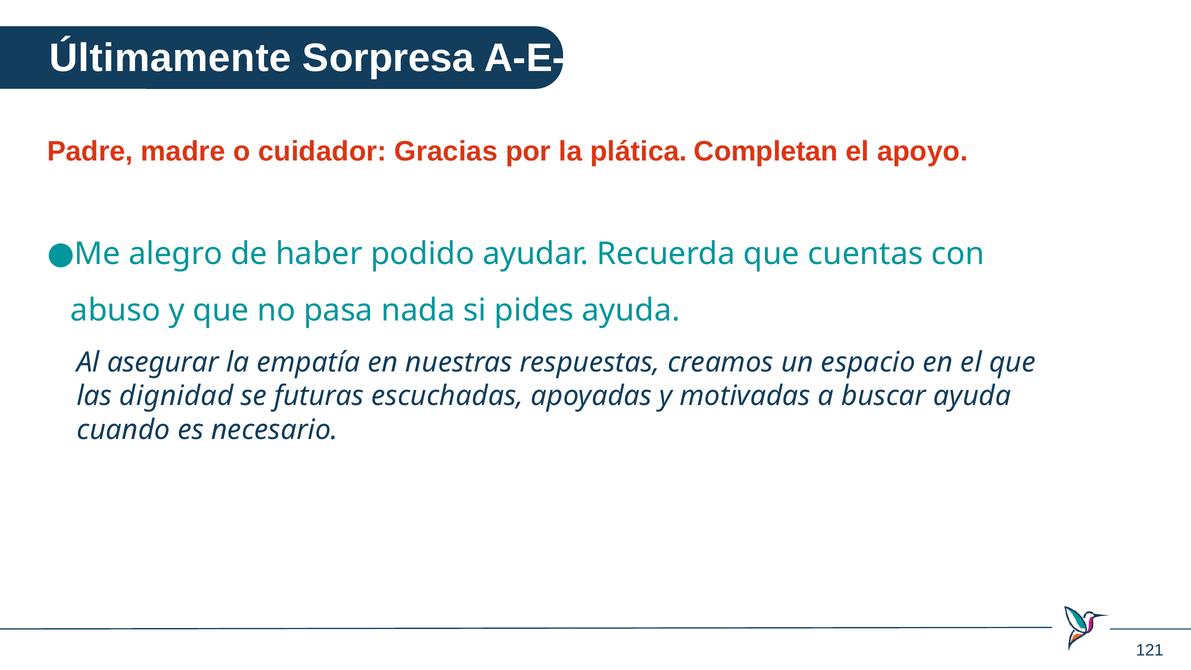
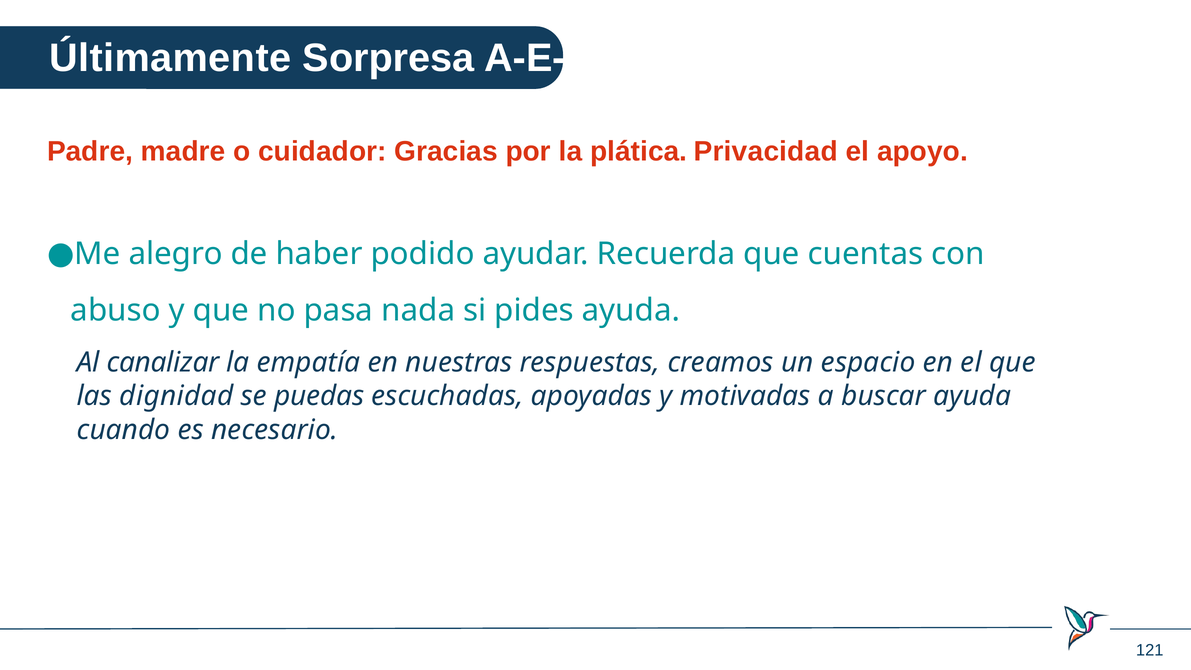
Completan: Completan -> Privacidad
asegurar: asegurar -> canalizar
futuras: futuras -> puedas
